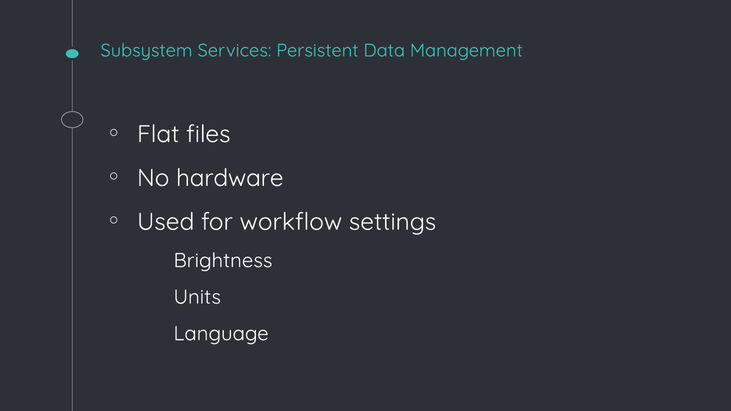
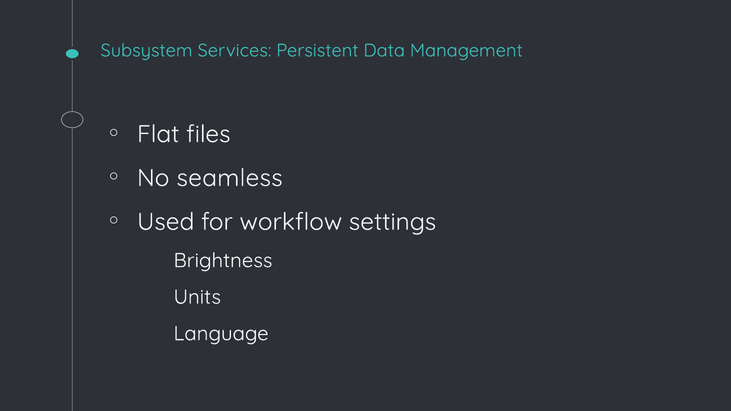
hardware: hardware -> seamless
